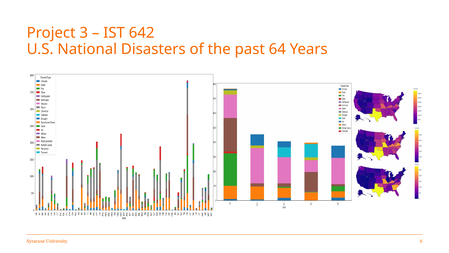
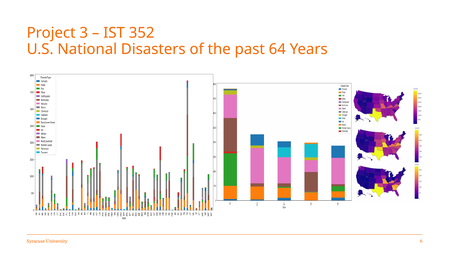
642: 642 -> 352
